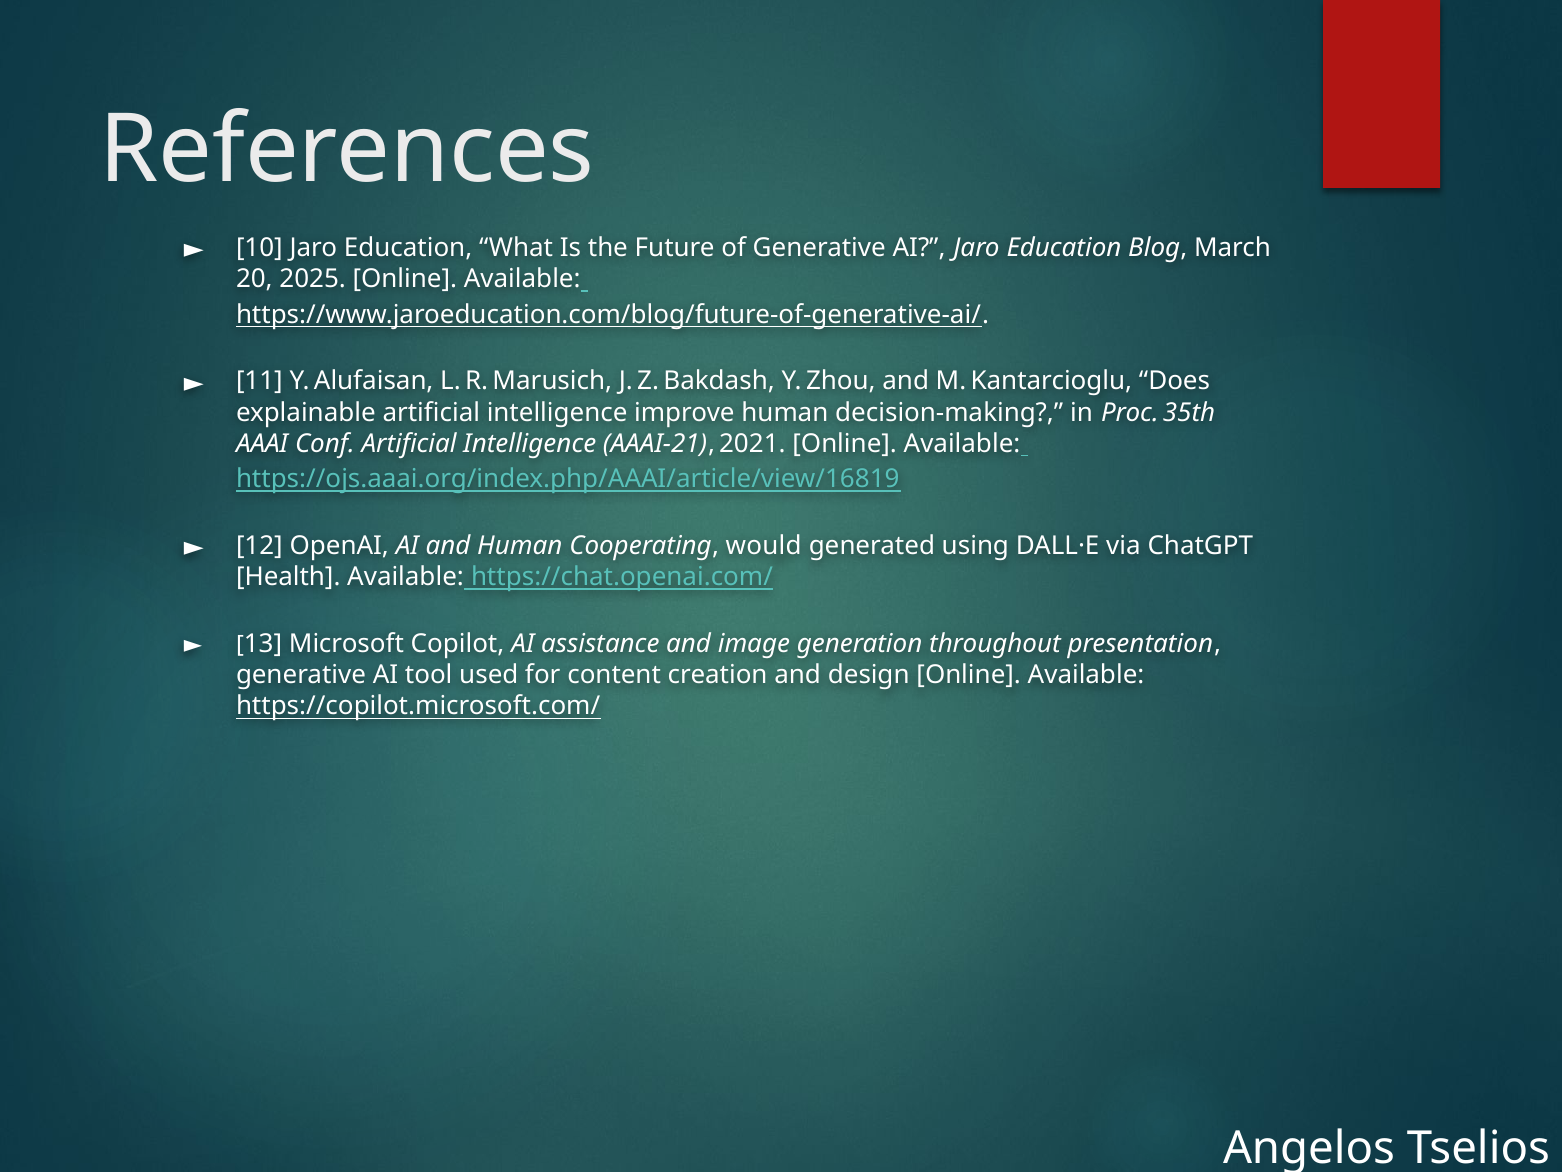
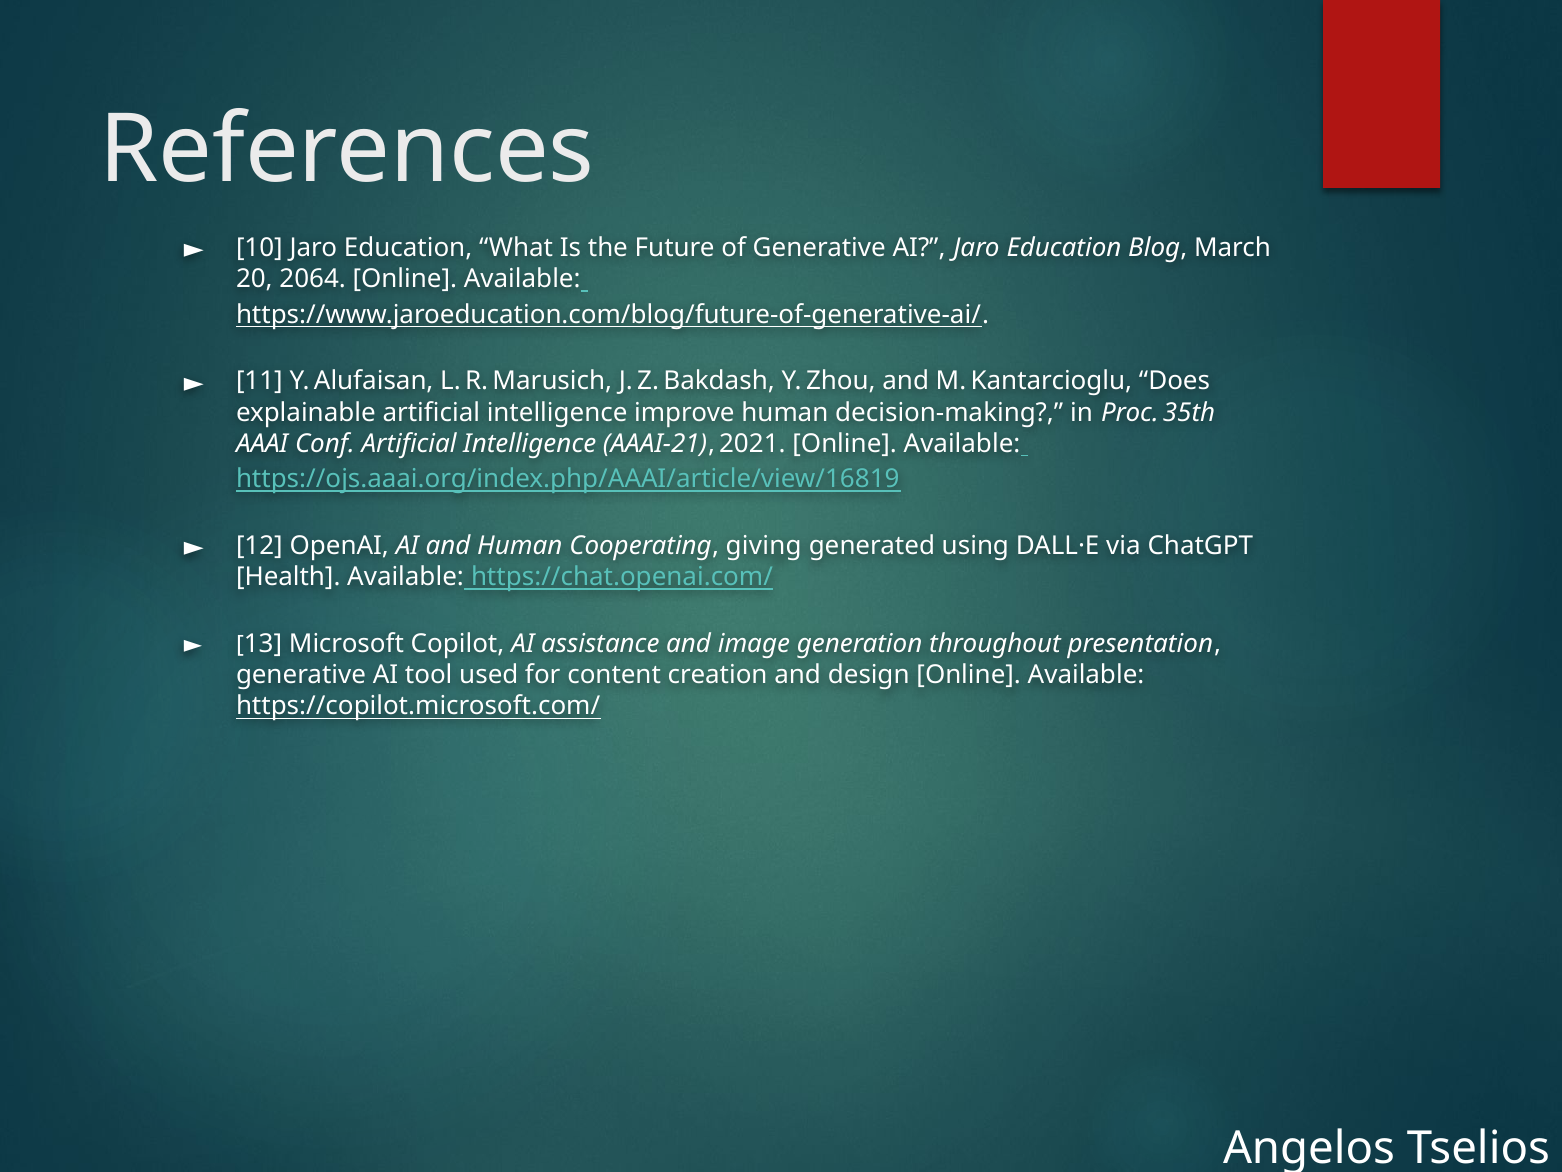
2025: 2025 -> 2064
would: would -> giving
